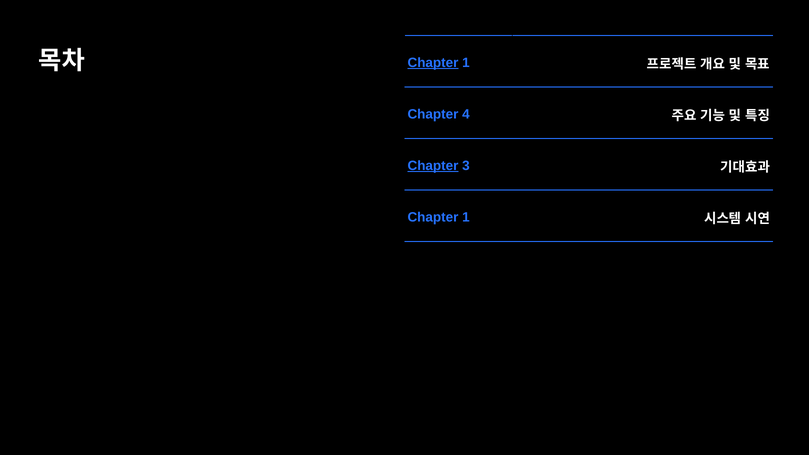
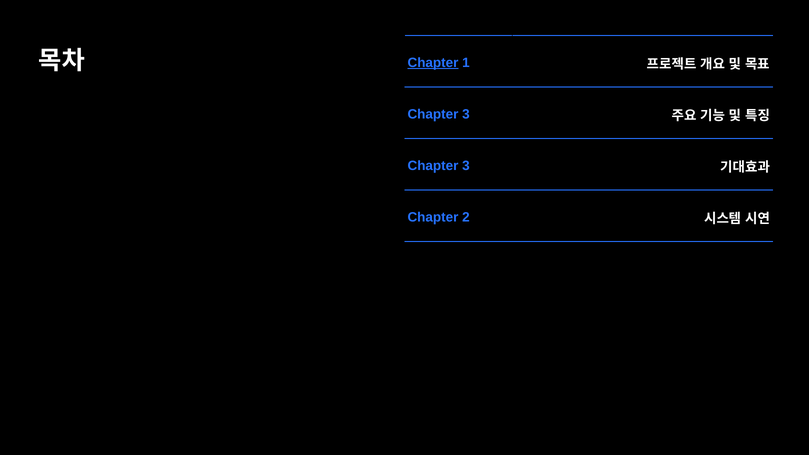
4 at (466, 114): 4 -> 3
Chapter at (433, 166) underline: present -> none
1 at (466, 217): 1 -> 2
